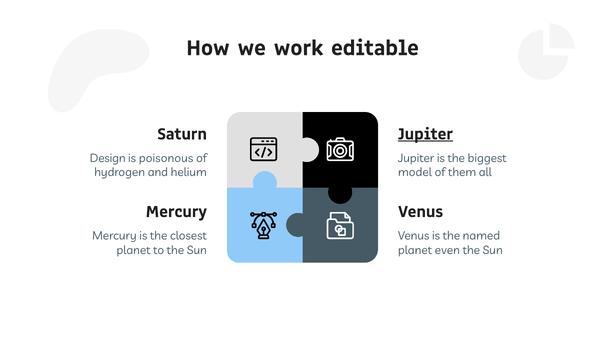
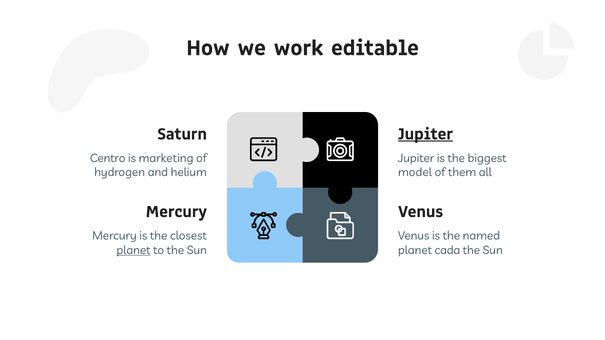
Design: Design -> Centro
poisonous: poisonous -> marketing
planet at (134, 250) underline: none -> present
even: even -> cada
